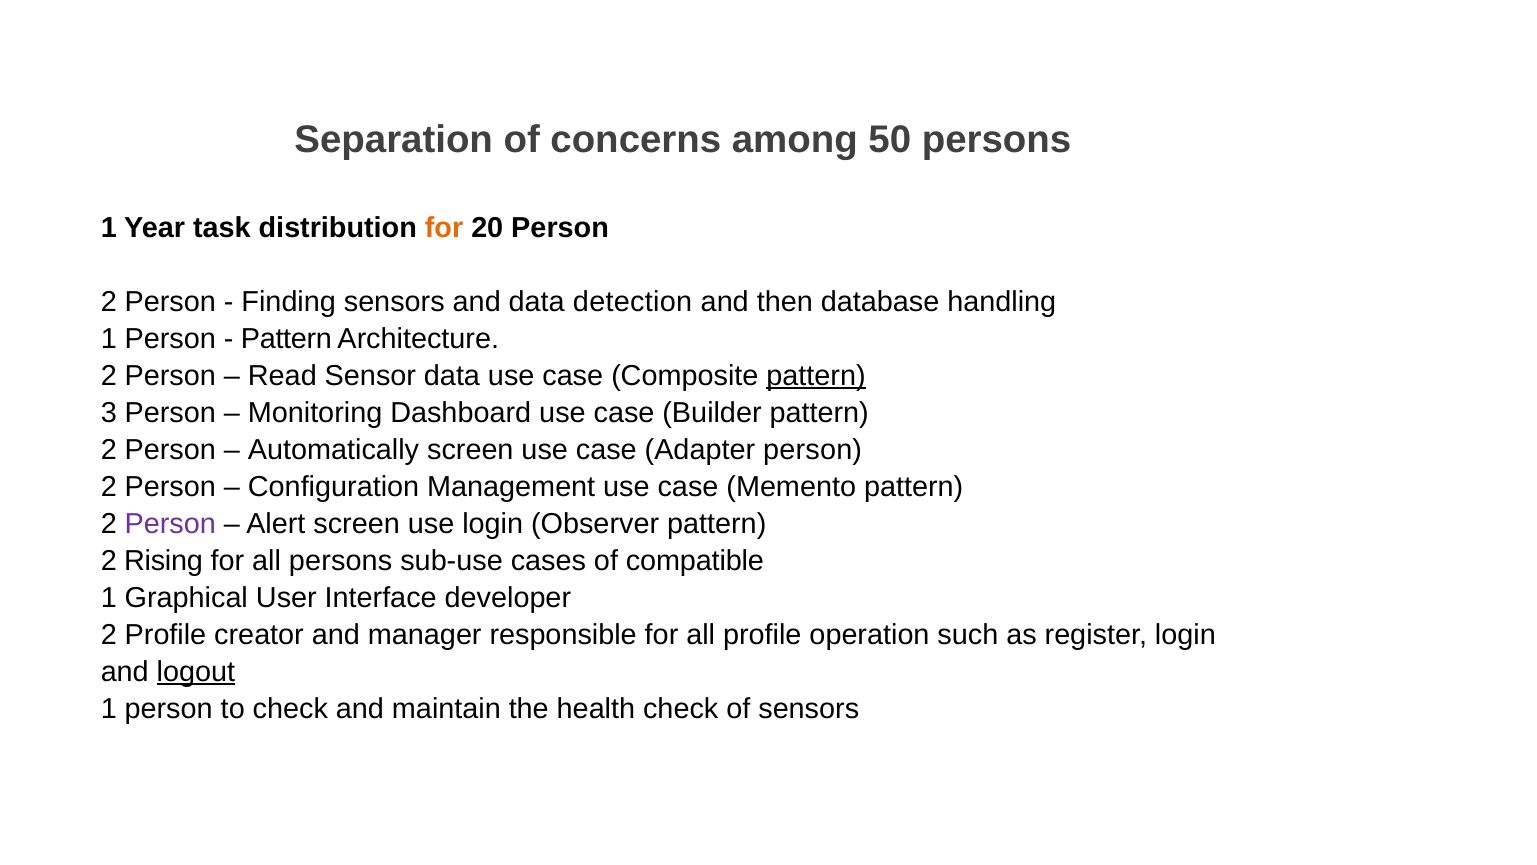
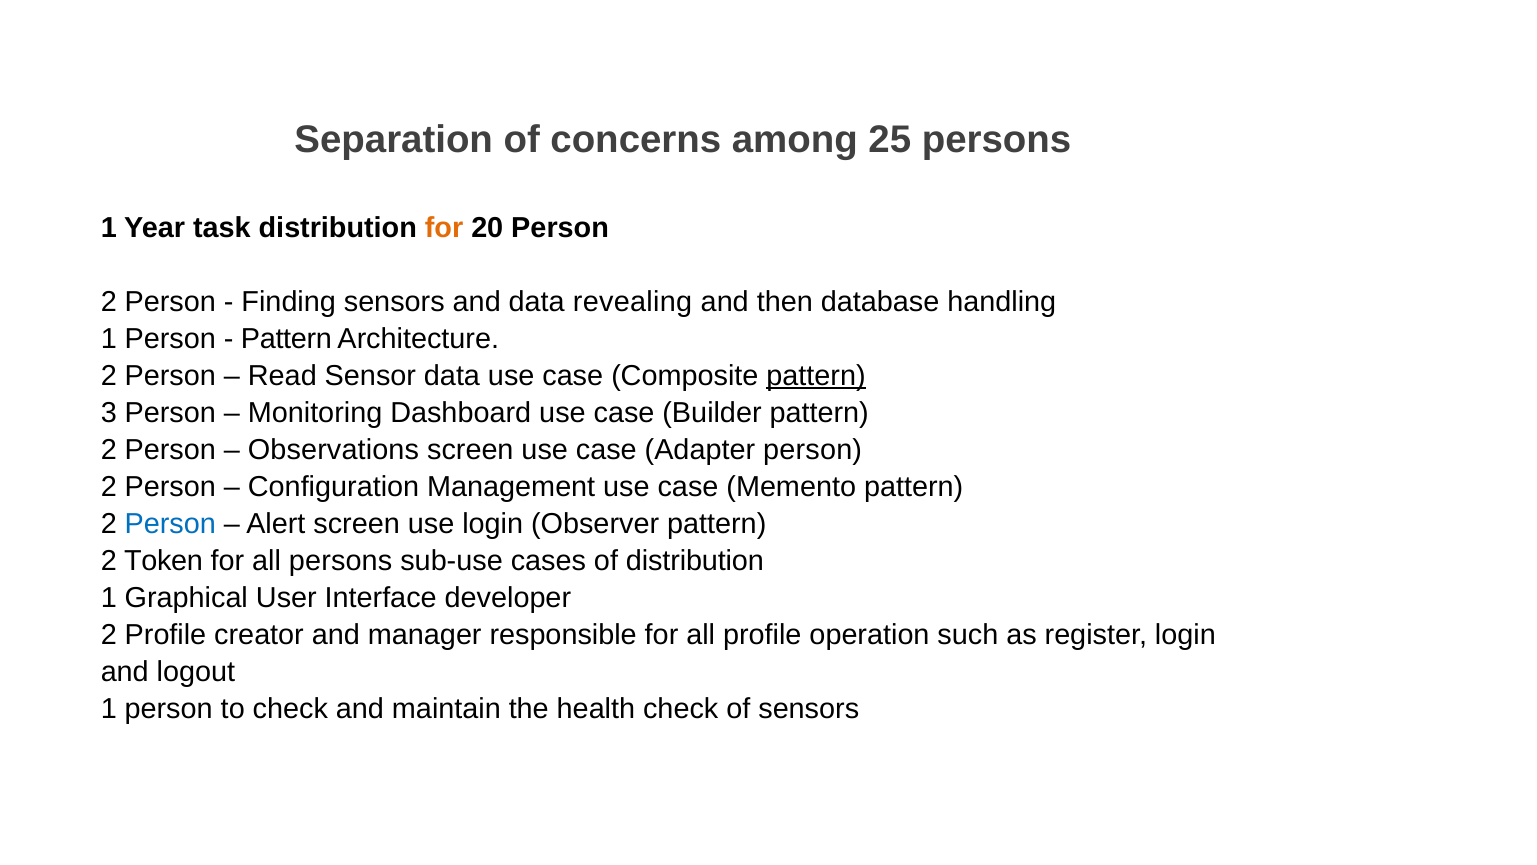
50: 50 -> 25
detection: detection -> revealing
Automatically: Automatically -> Observations
Person at (170, 524) colour: purple -> blue
Rising: Rising -> Token
of compatible: compatible -> distribution
logout underline: present -> none
